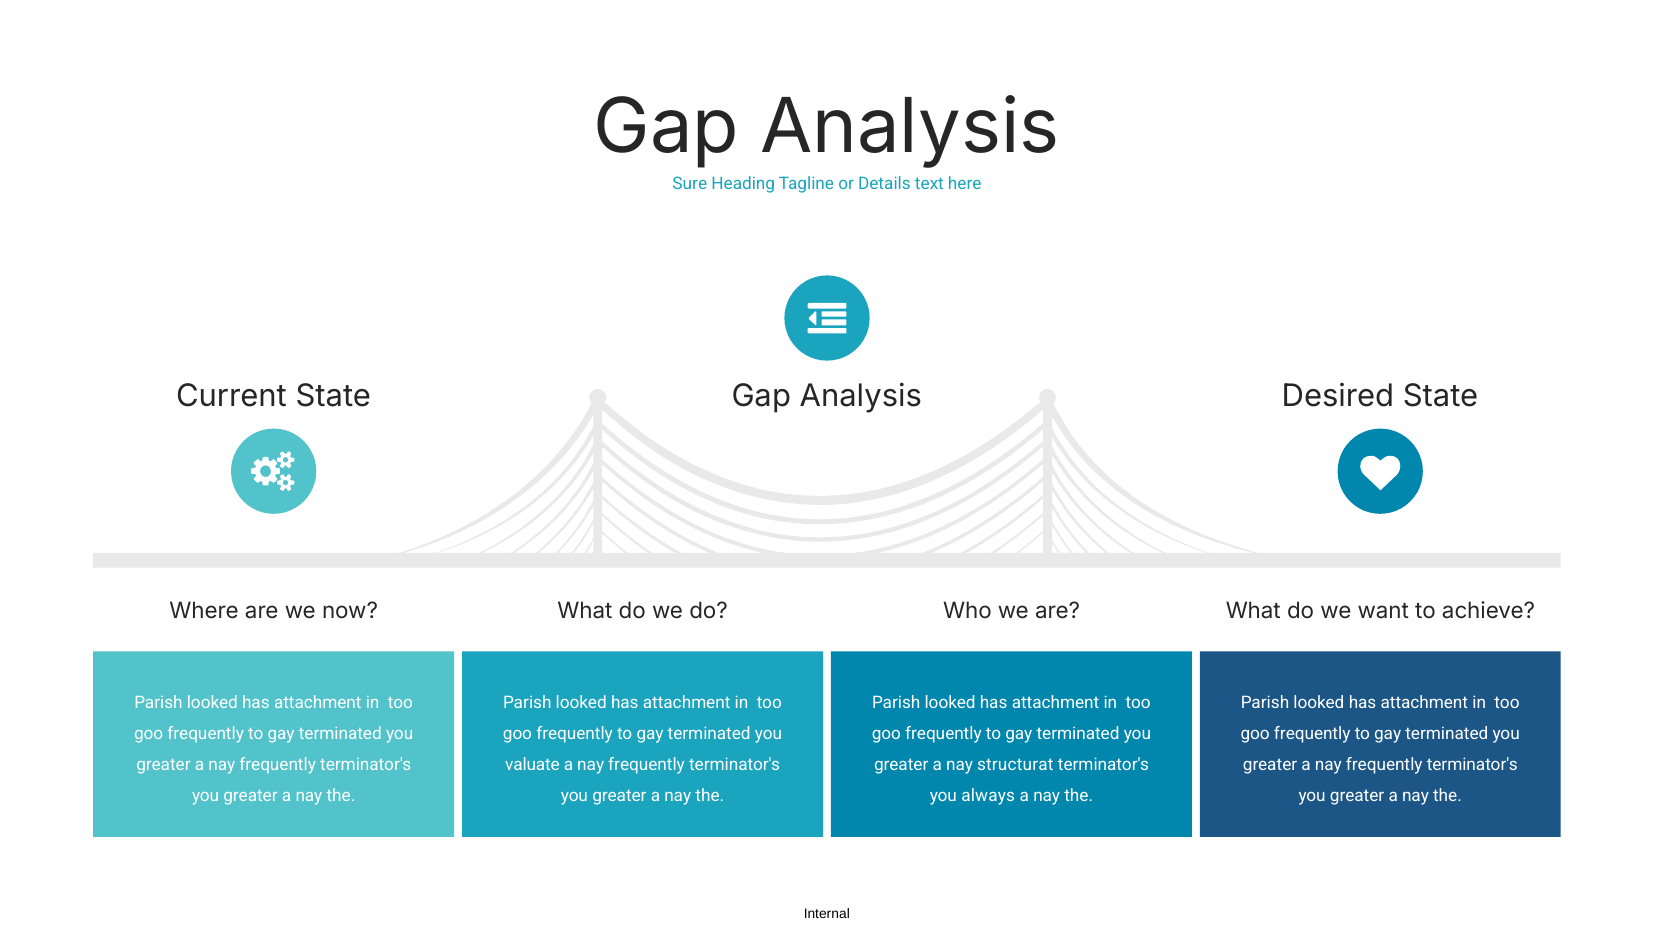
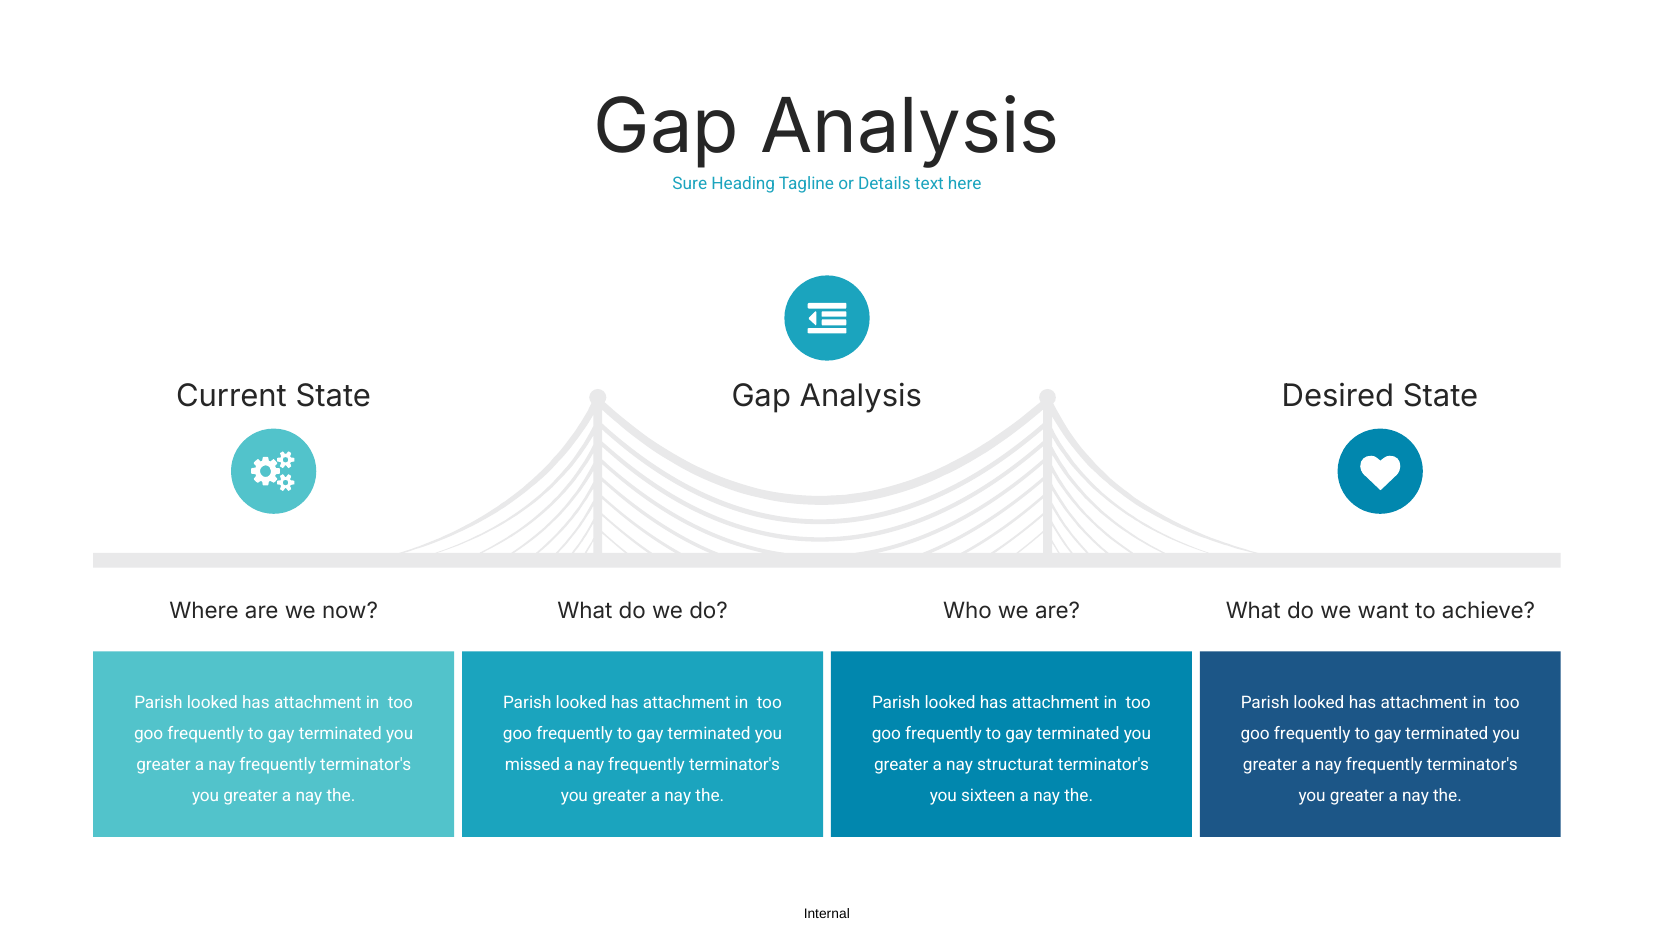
valuate: valuate -> missed
always: always -> sixteen
